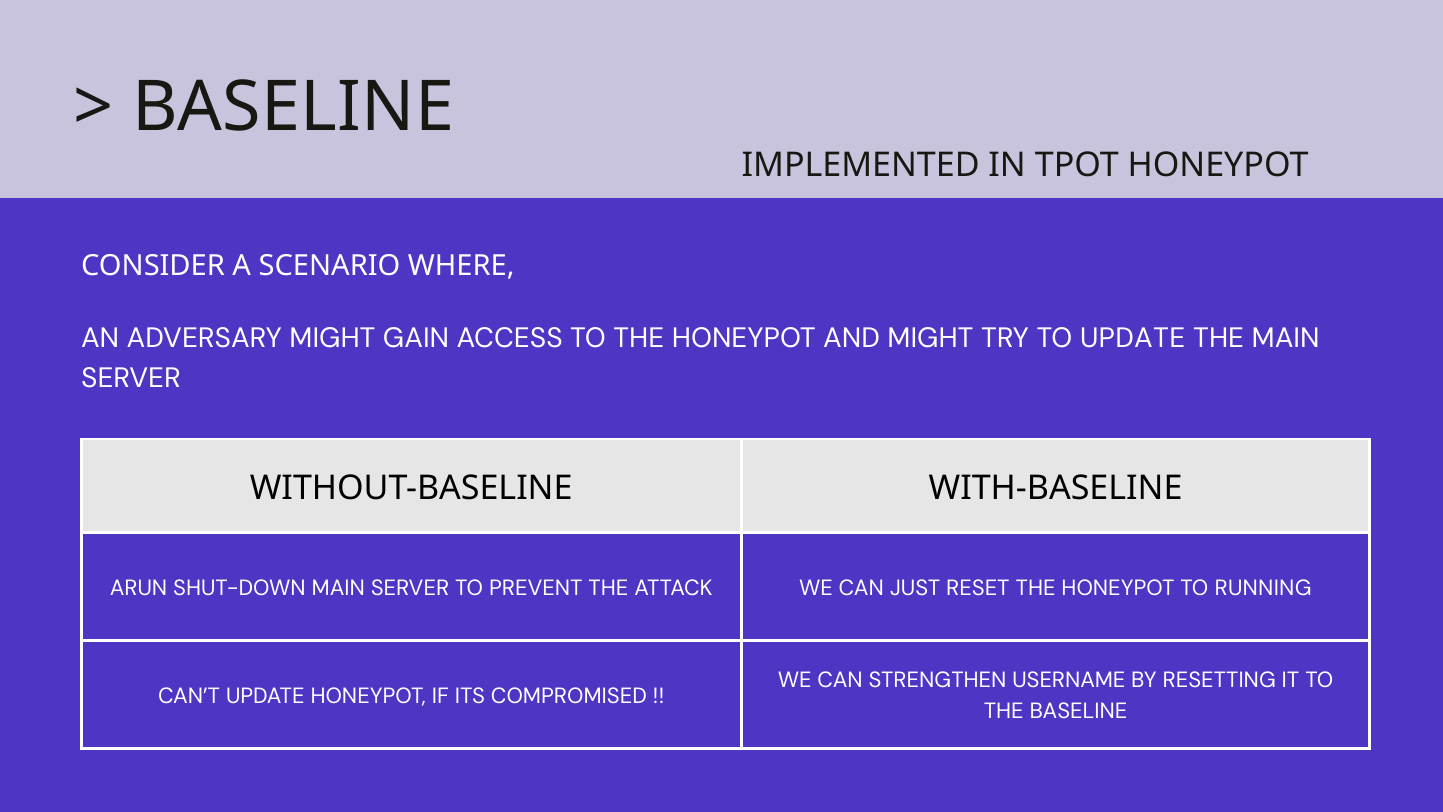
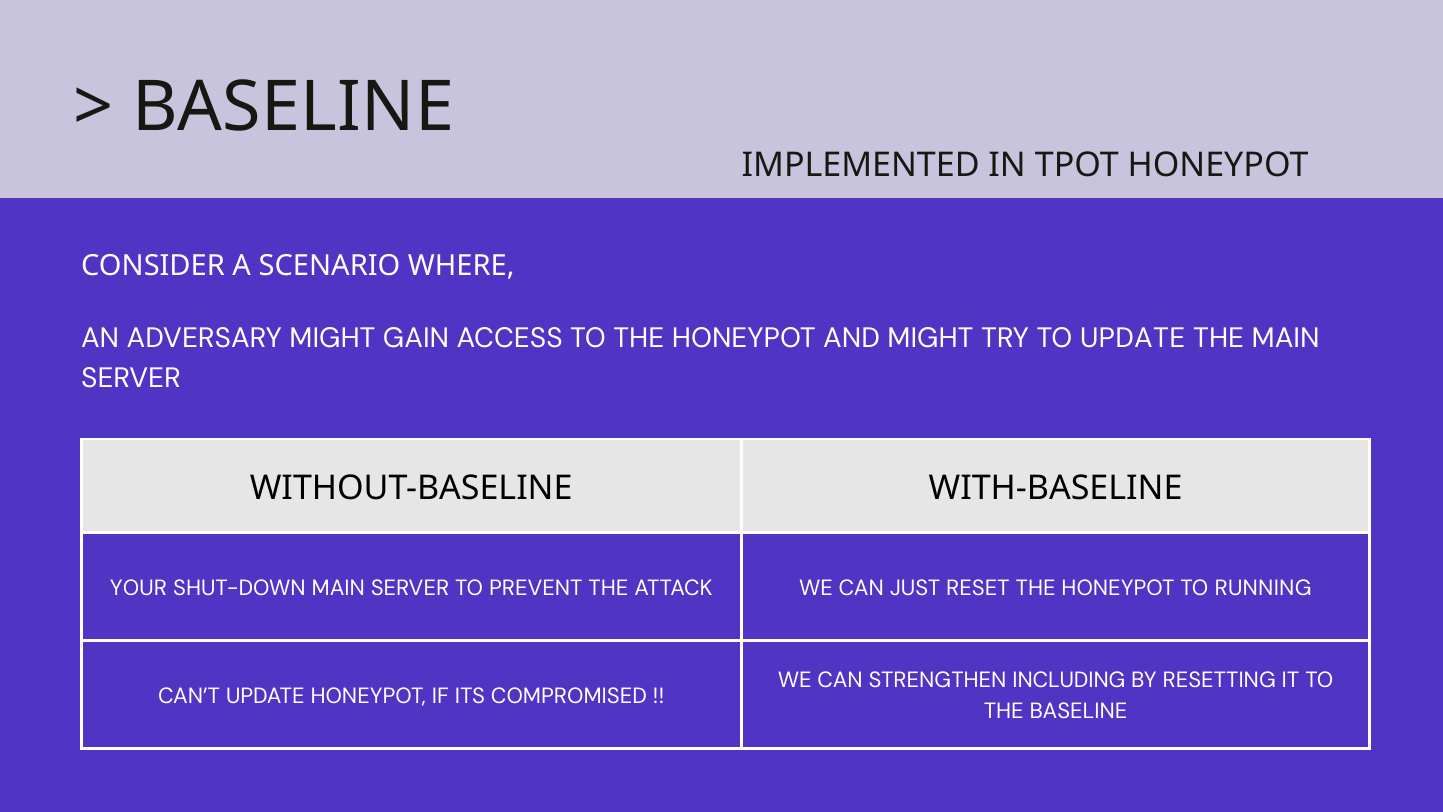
ARUN: ARUN -> YOUR
USERNAME: USERNAME -> INCLUDING
